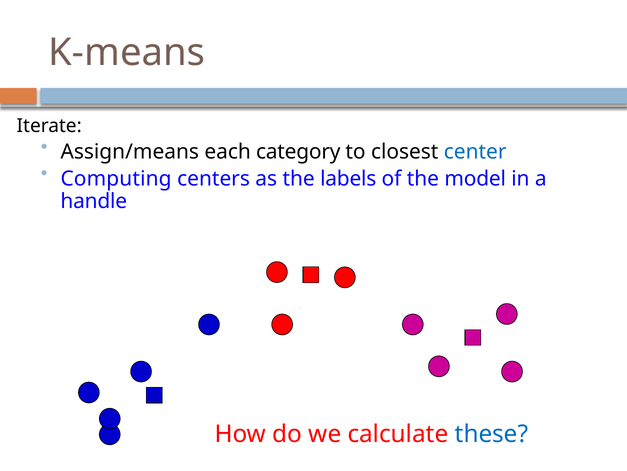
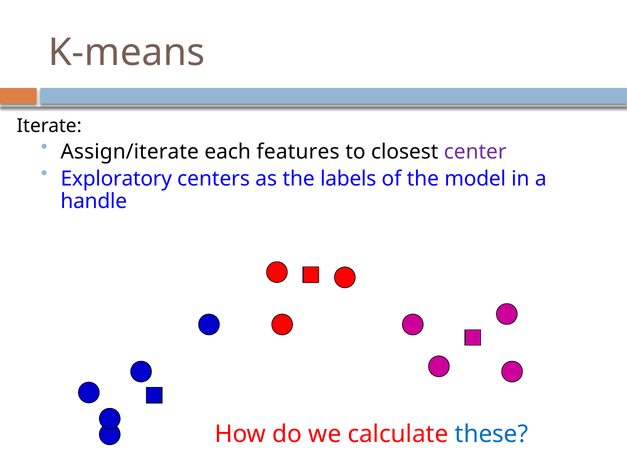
Assign/means: Assign/means -> Assign/iterate
category: category -> features
center colour: blue -> purple
Computing: Computing -> Exploratory
